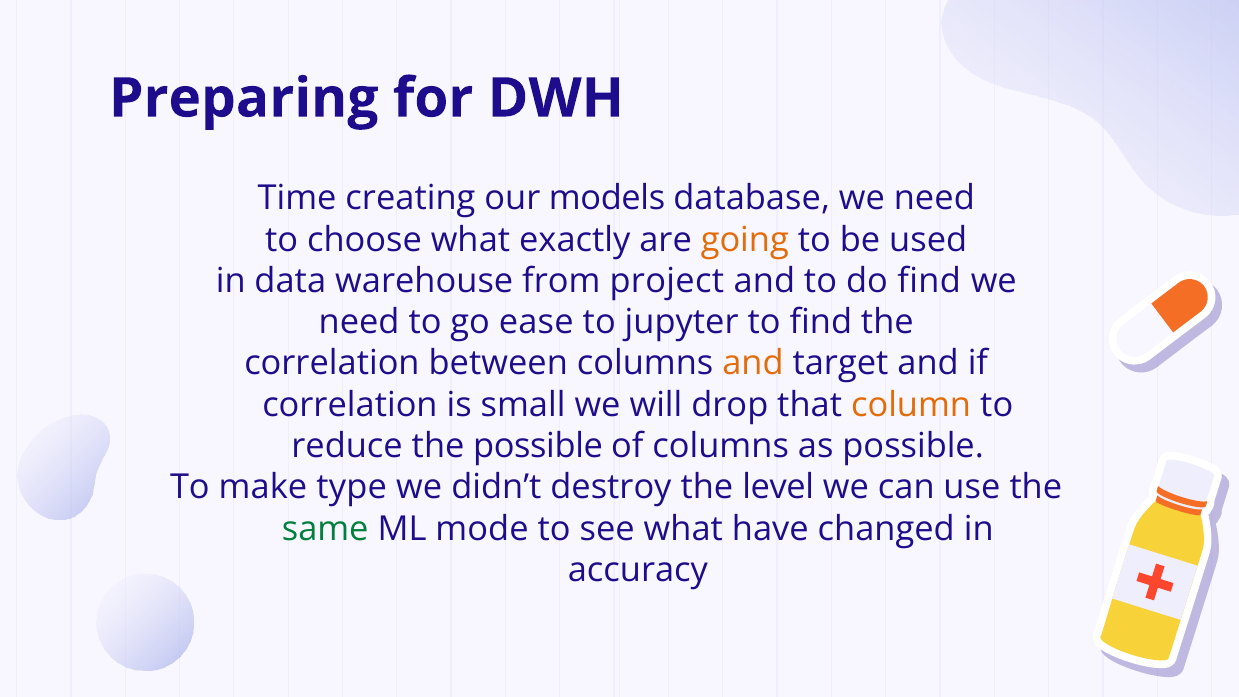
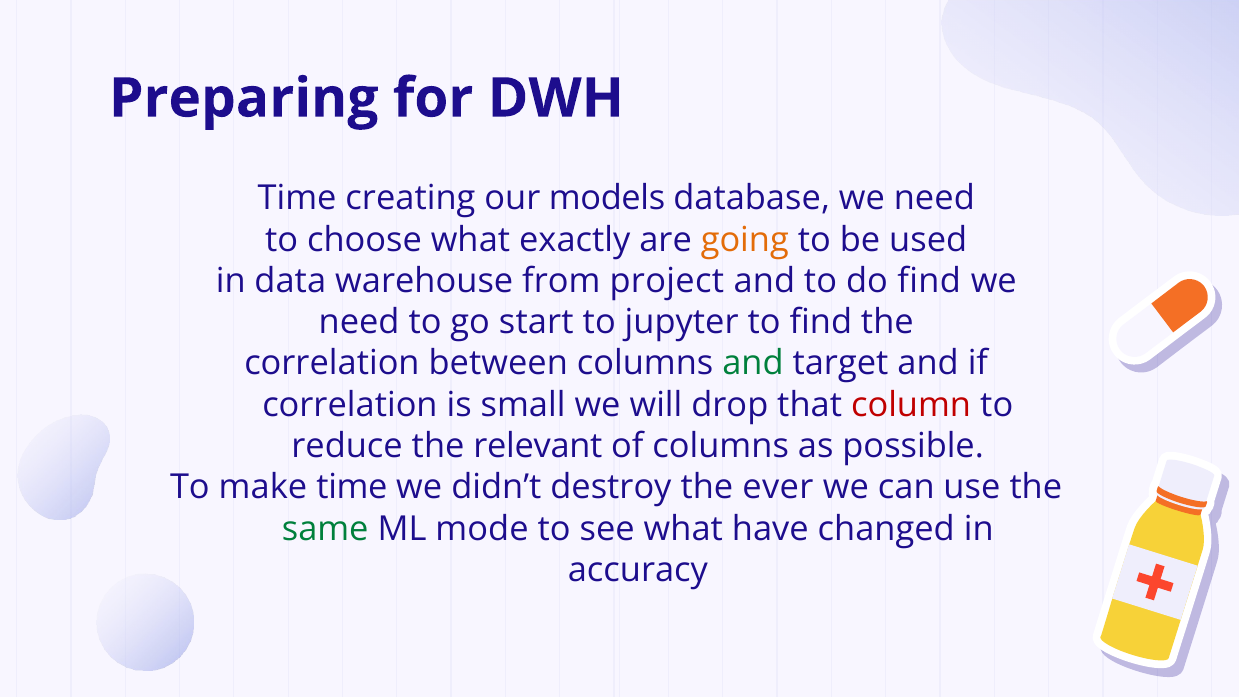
ease: ease -> start
and at (753, 364) colour: orange -> green
column colour: orange -> red
the possible: possible -> relevant
make type: type -> time
level: level -> ever
